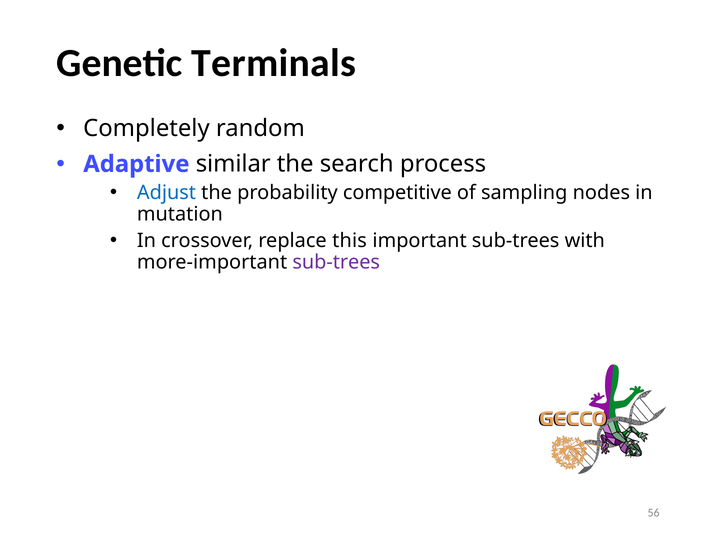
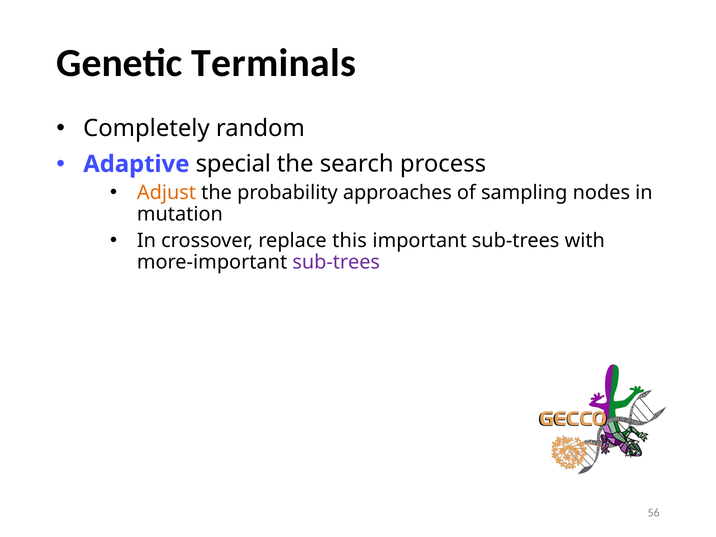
similar: similar -> special
Adjust colour: blue -> orange
competitive: competitive -> approaches
